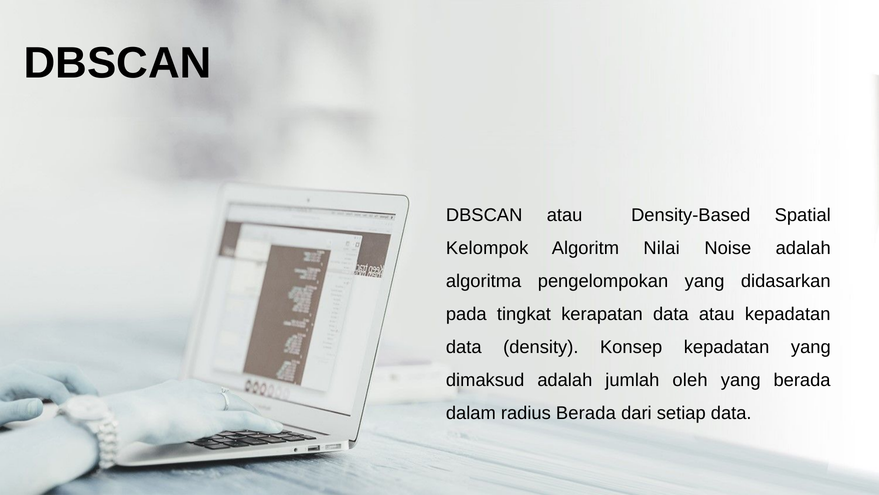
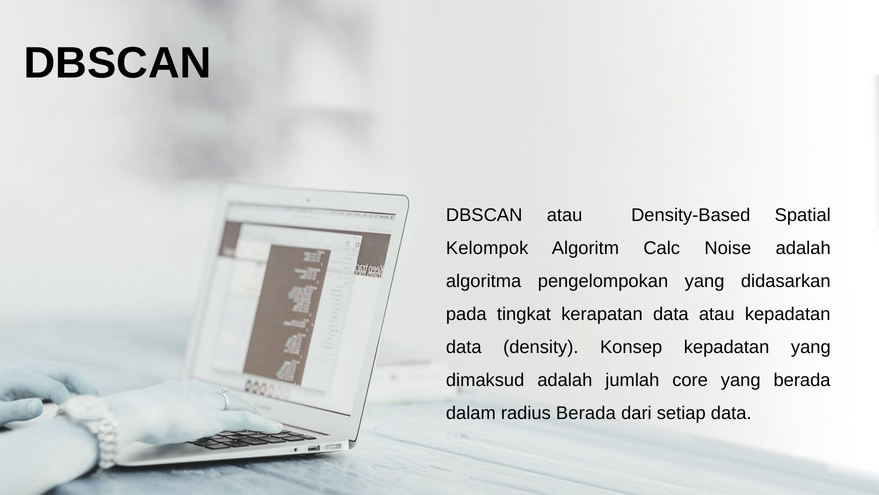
Nilai: Nilai -> Calc
oleh: oleh -> core
